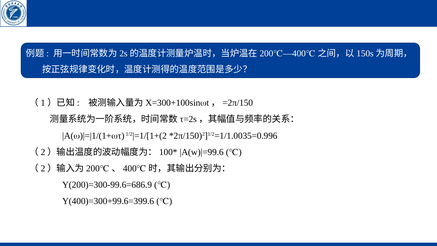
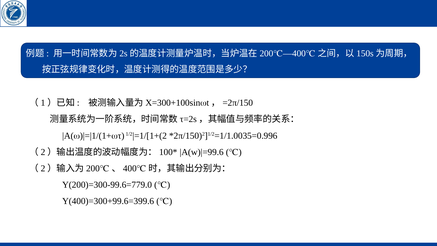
Y(200)=300-99.6=686.9: Y(200)=300-99.6=686.9 -> Y(200)=300-99.6=779.0
